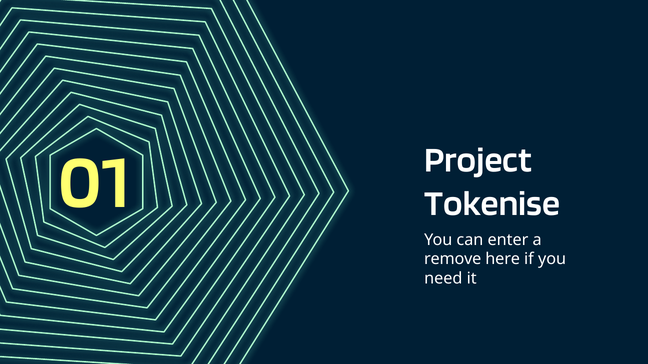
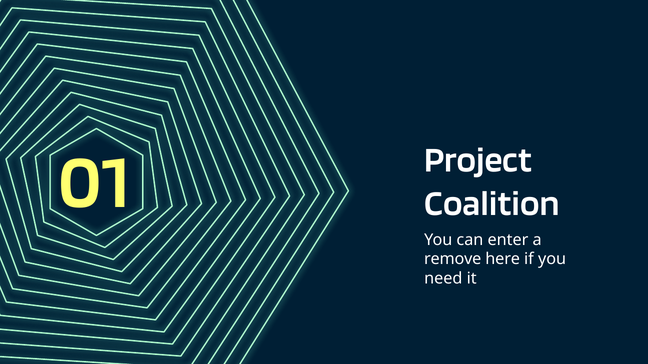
Tokenise: Tokenise -> Coalition
